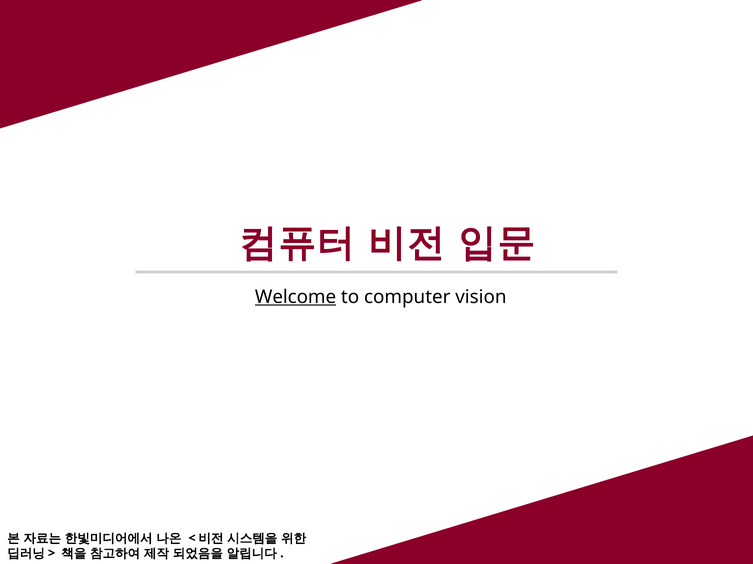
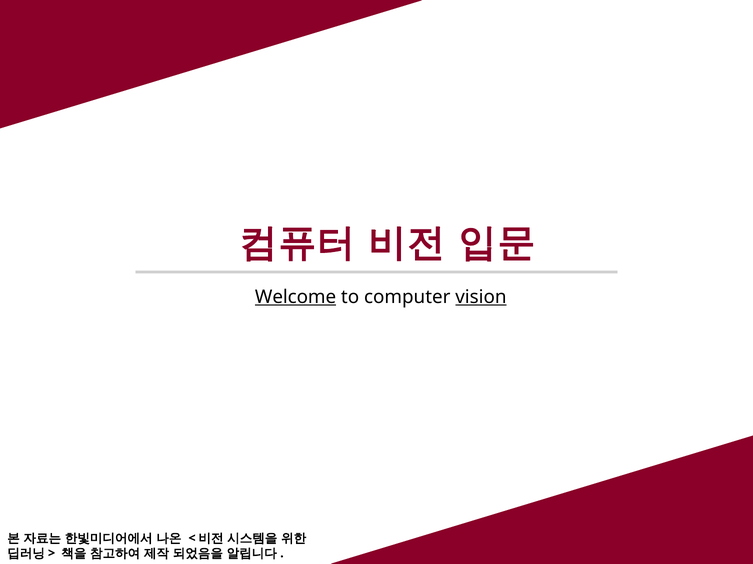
vision underline: none -> present
